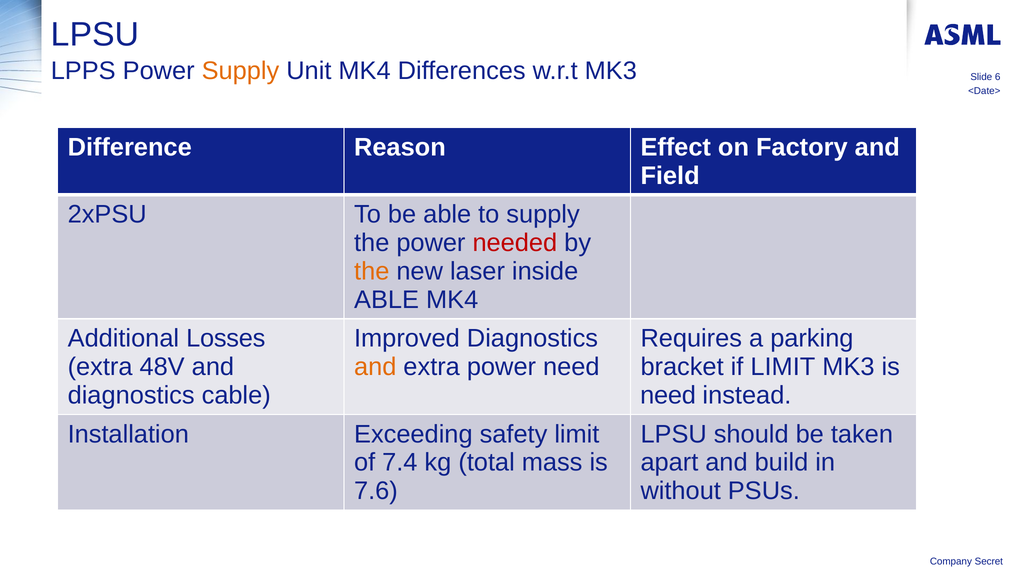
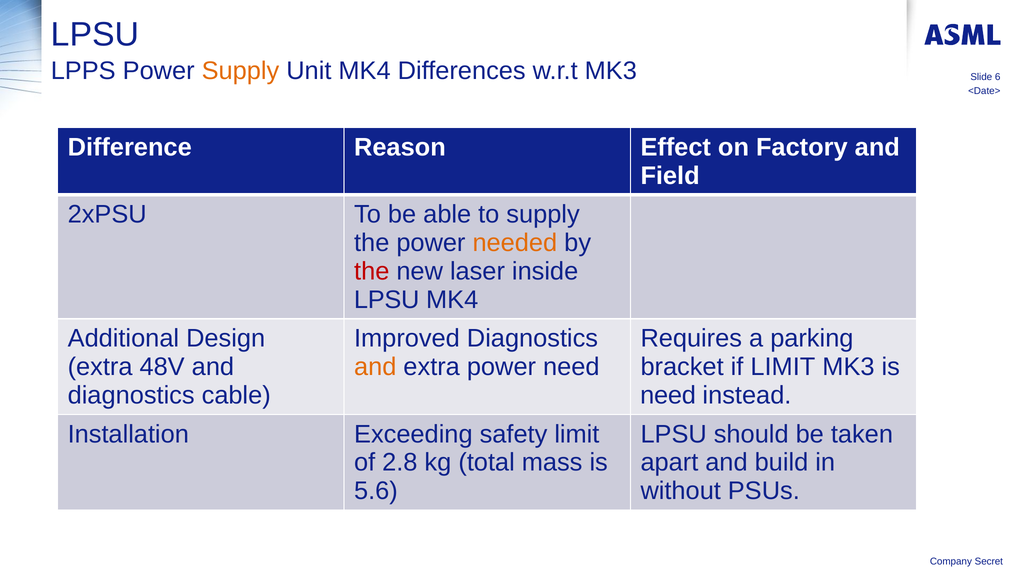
needed colour: red -> orange
the at (372, 271) colour: orange -> red
ABLE at (387, 300): ABLE -> LPSU
Losses: Losses -> Design
7.4: 7.4 -> 2.8
7.6: 7.6 -> 5.6
